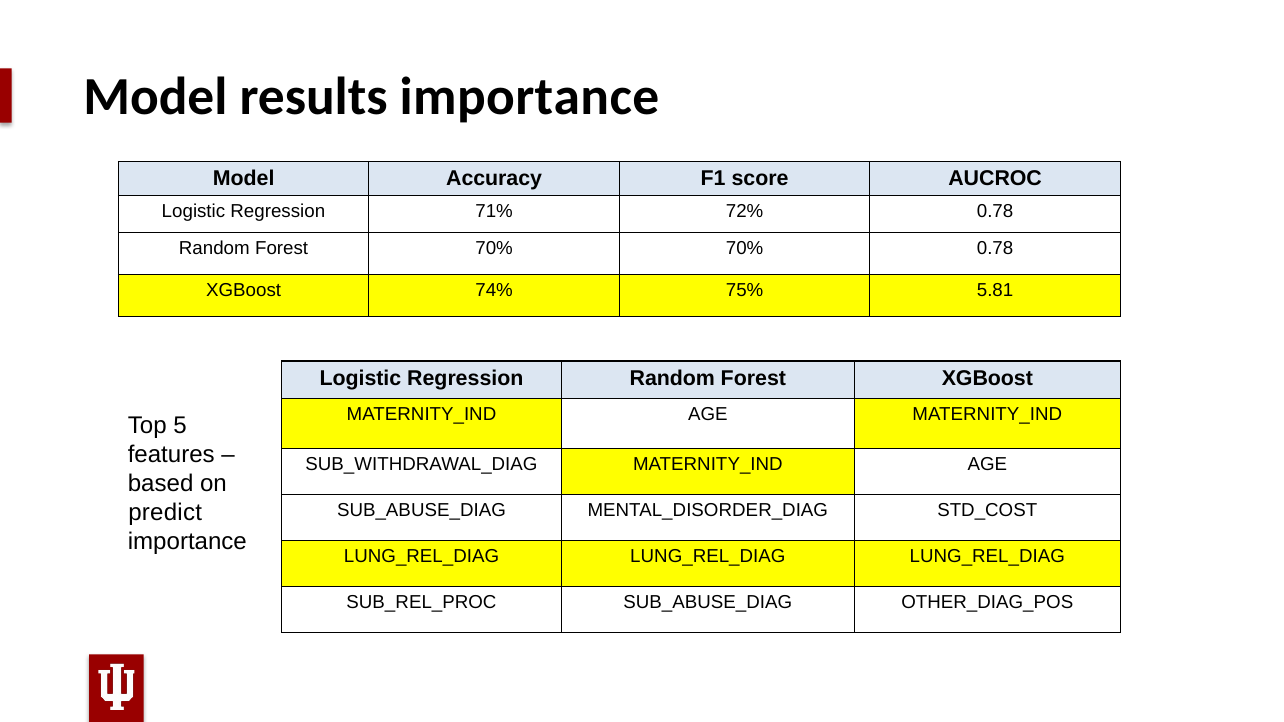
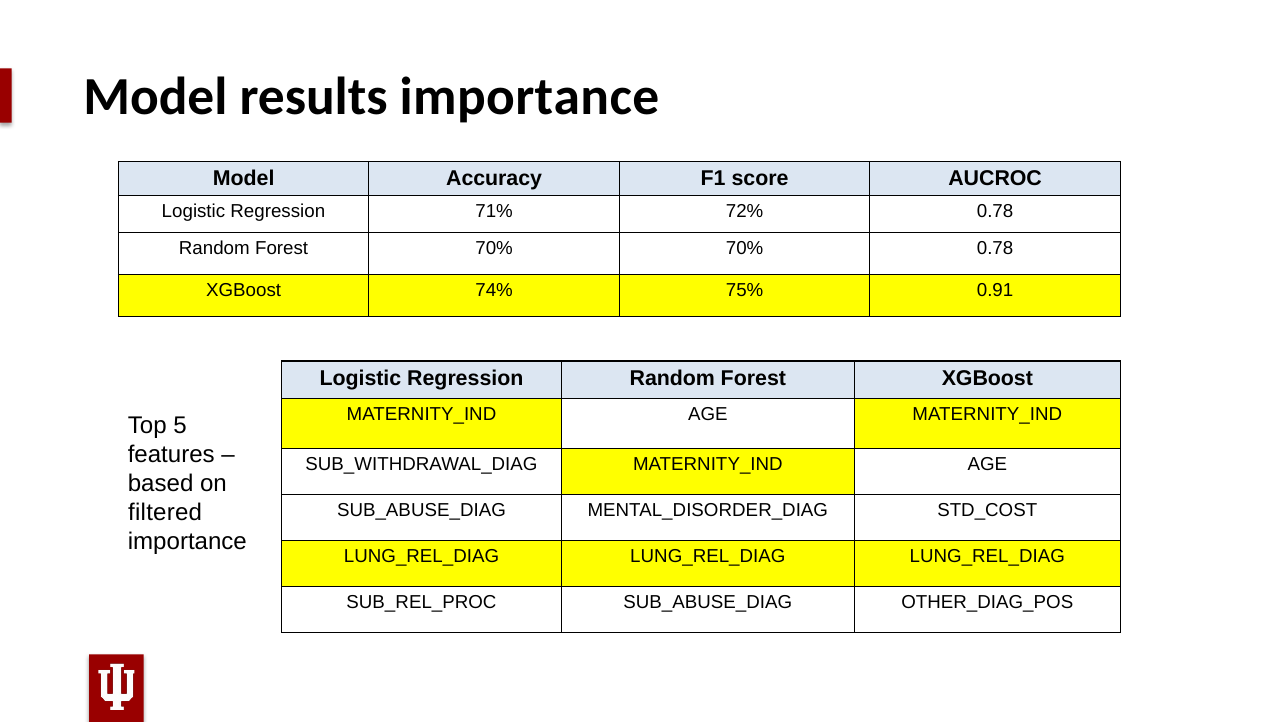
5.81: 5.81 -> 0.91
predict: predict -> filtered
